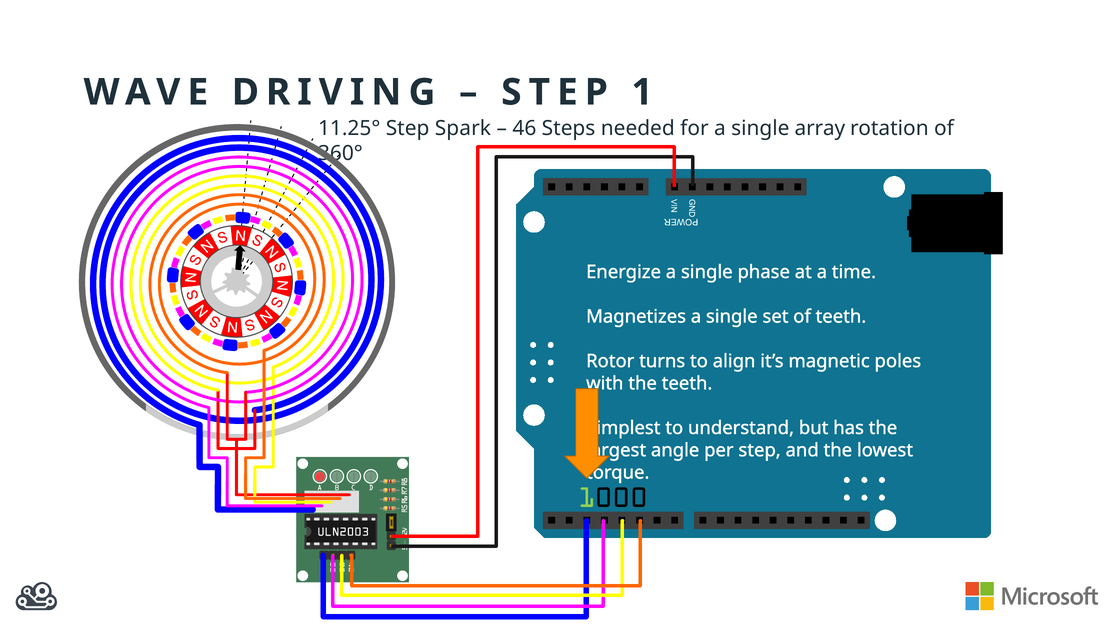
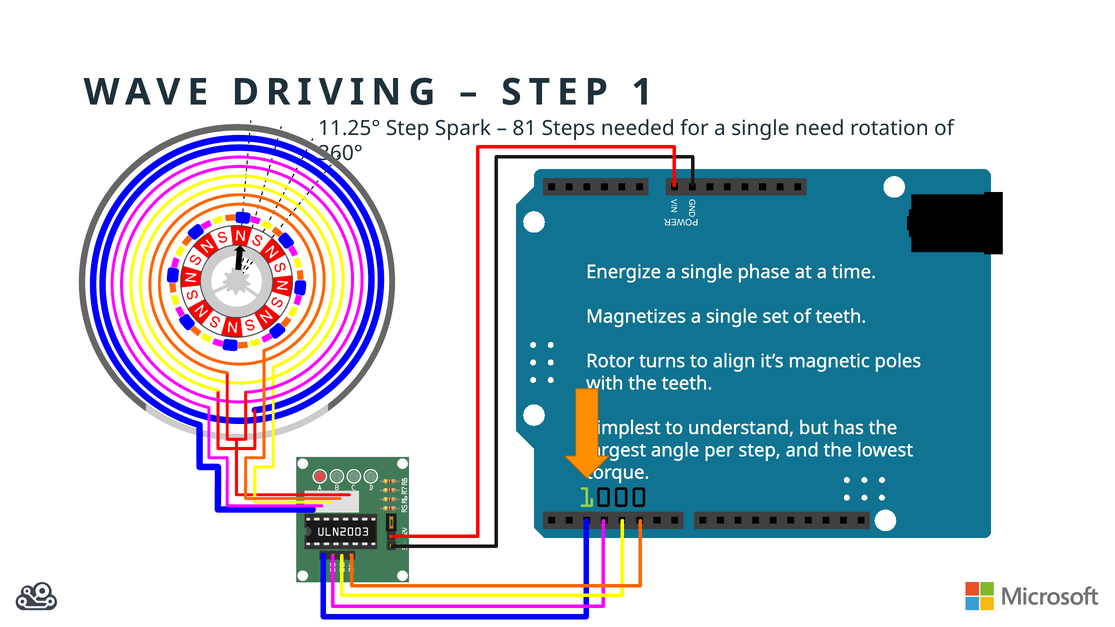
46: 46 -> 81
array: array -> need
